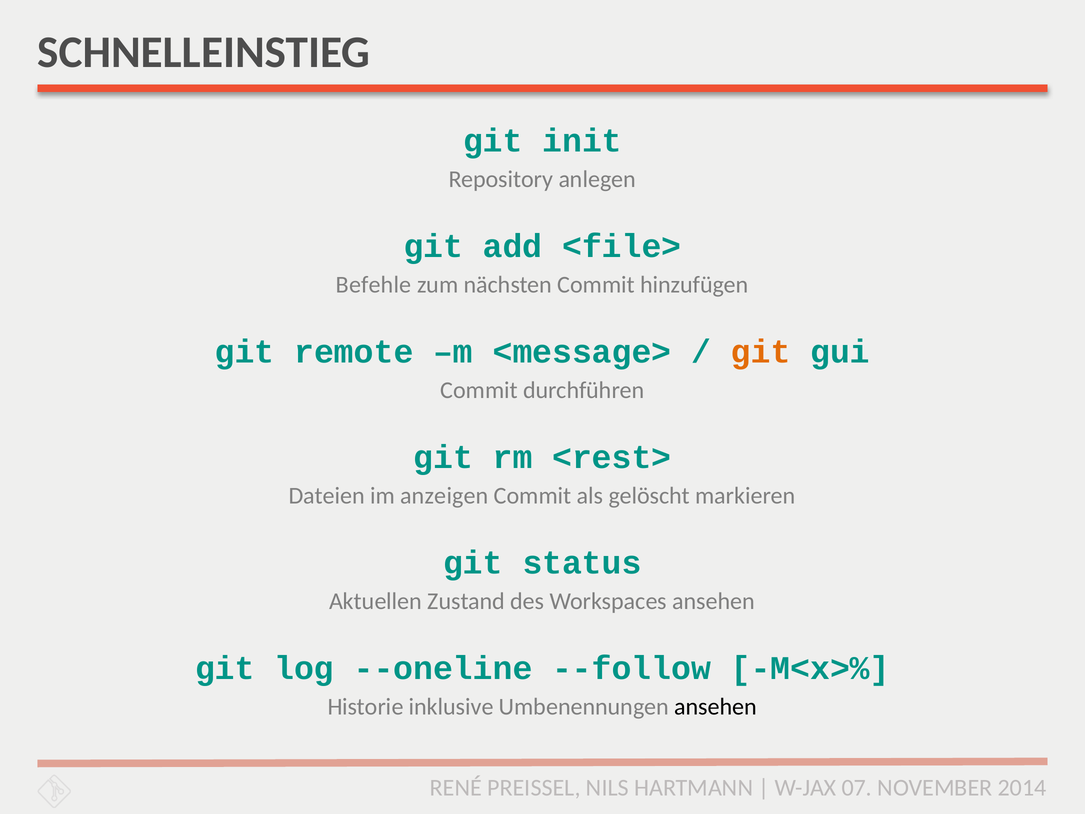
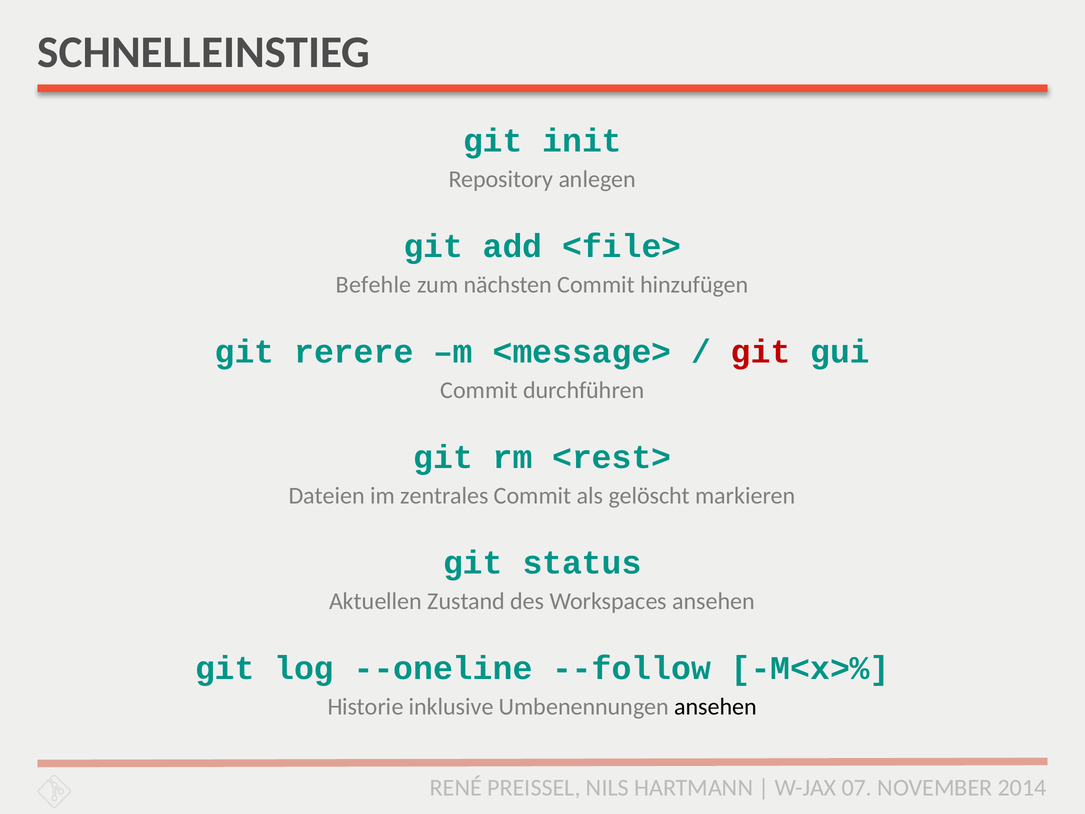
remote: remote -> rerere
git at (761, 352) colour: orange -> red
anzeigen: anzeigen -> zentrales
